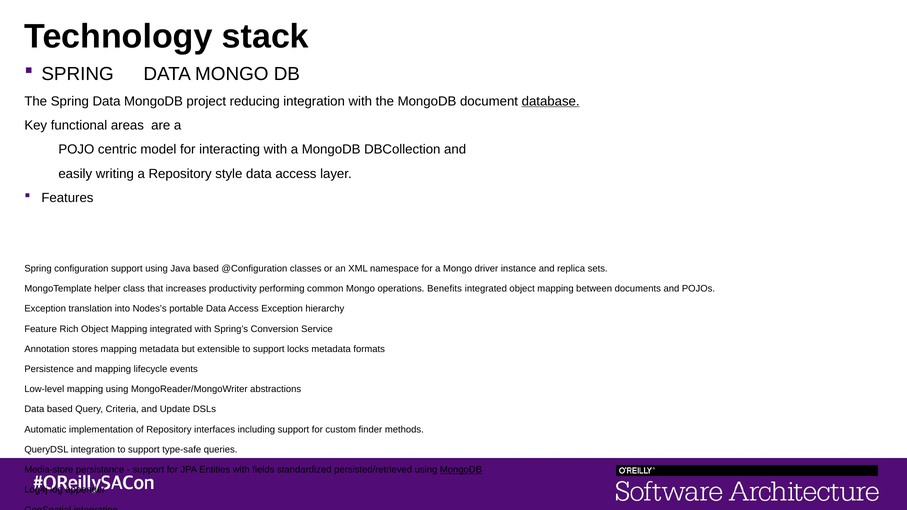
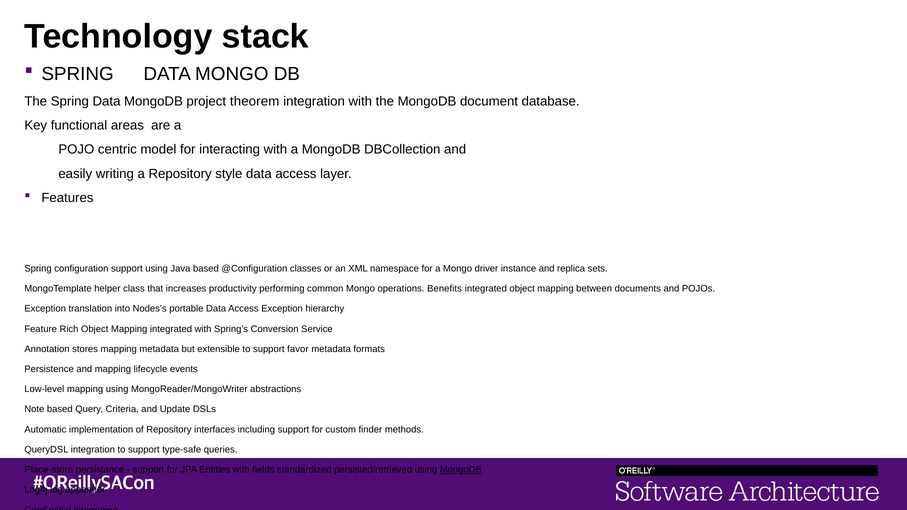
reducing: reducing -> theorem
database underline: present -> none
locks: locks -> favor
Data at (34, 410): Data -> Note
Media-store: Media-store -> Place-store
